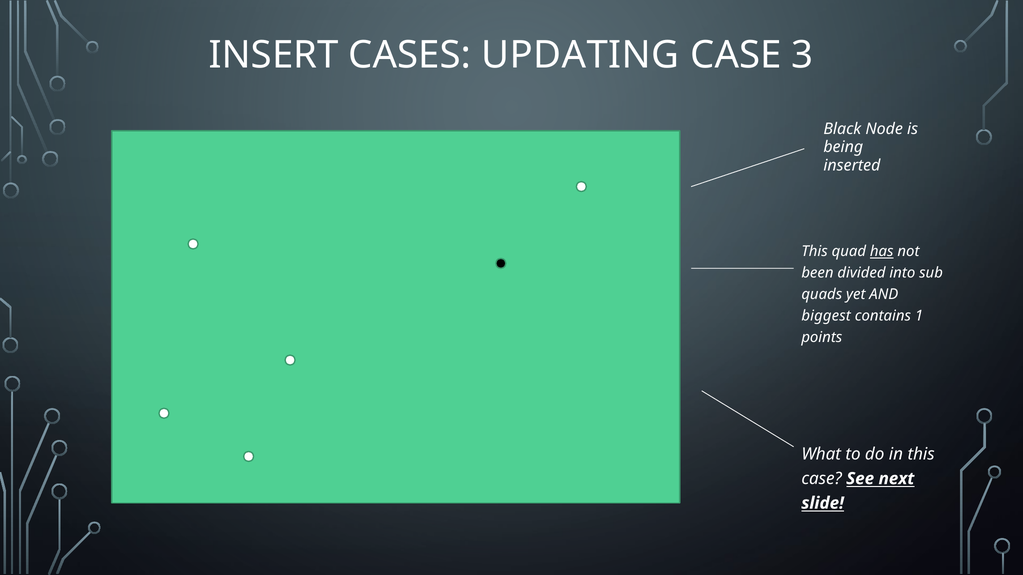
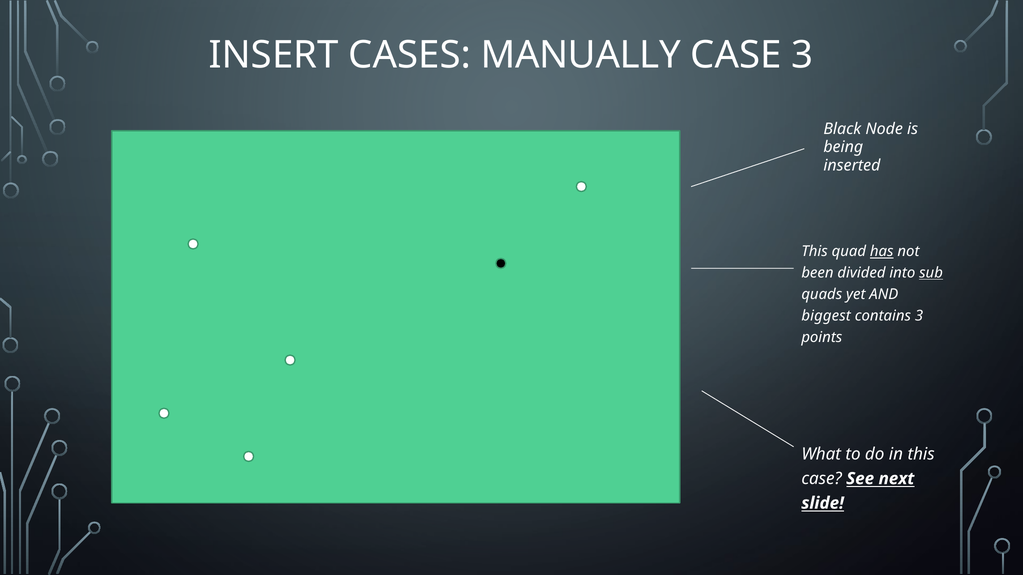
UPDATING: UPDATING -> MANUALLY
sub underline: none -> present
contains 1: 1 -> 3
